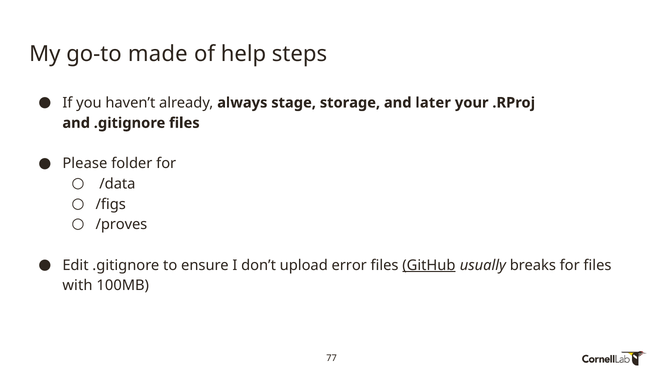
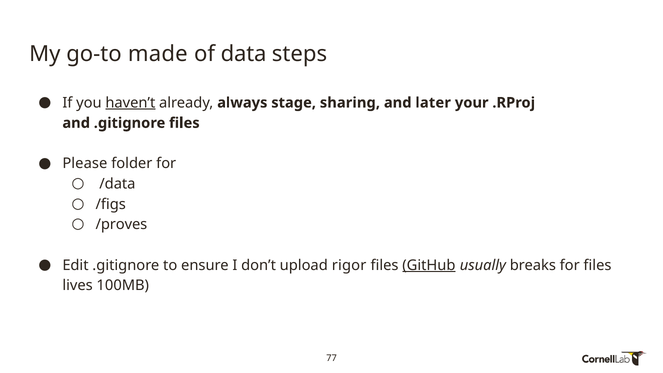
help: help -> data
haven’t underline: none -> present
storage: storage -> sharing
error: error -> rigor
with: with -> lives
